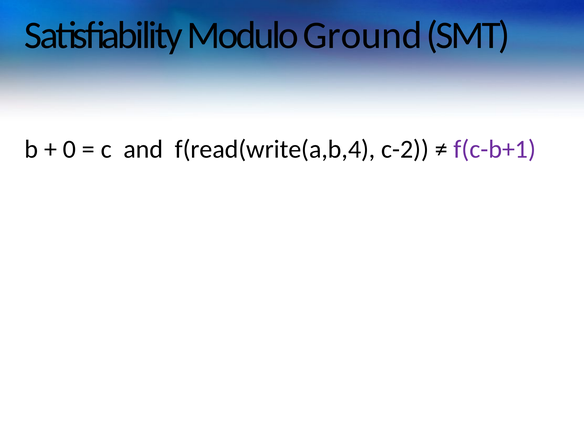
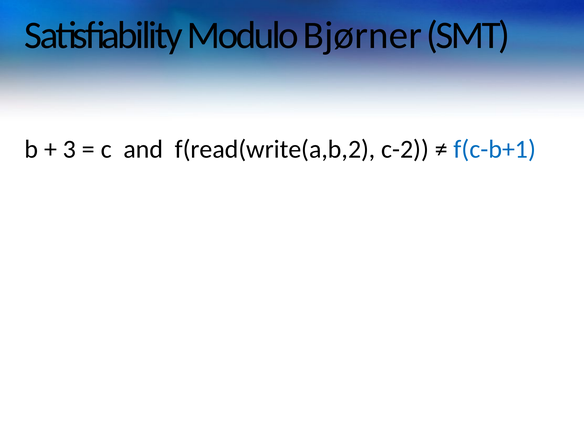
Ground: Ground -> Bjørner
0: 0 -> 3
f(read(write(a,b,4: f(read(write(a,b,4 -> f(read(write(a,b,2
f(c-b+1 colour: purple -> blue
